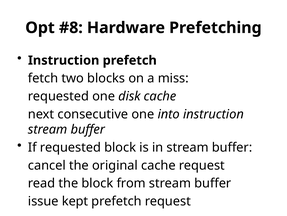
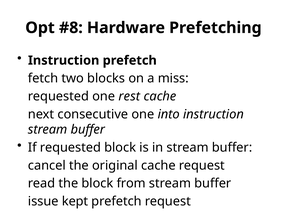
disk: disk -> rest
